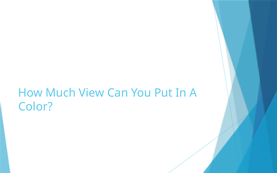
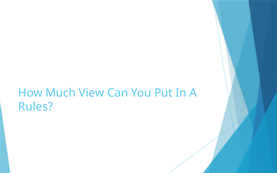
Color: Color -> Rules
